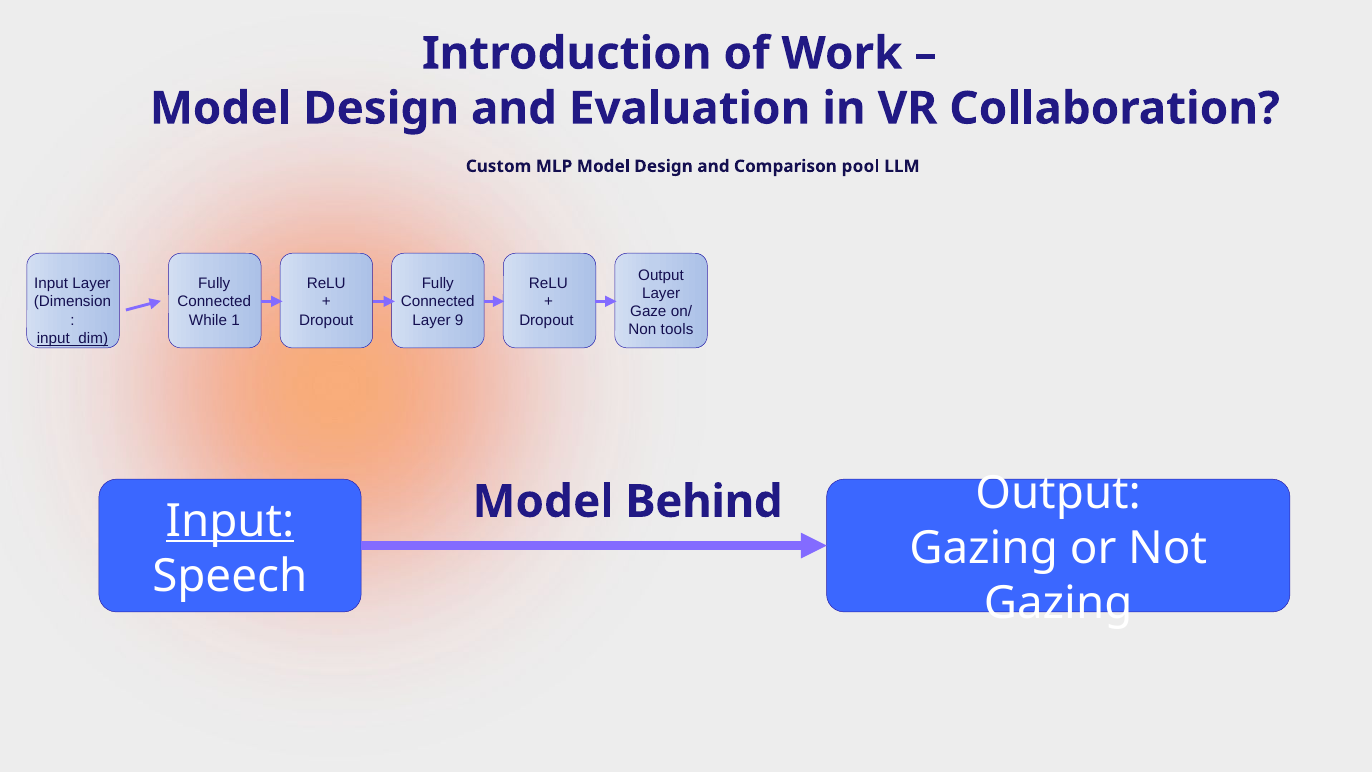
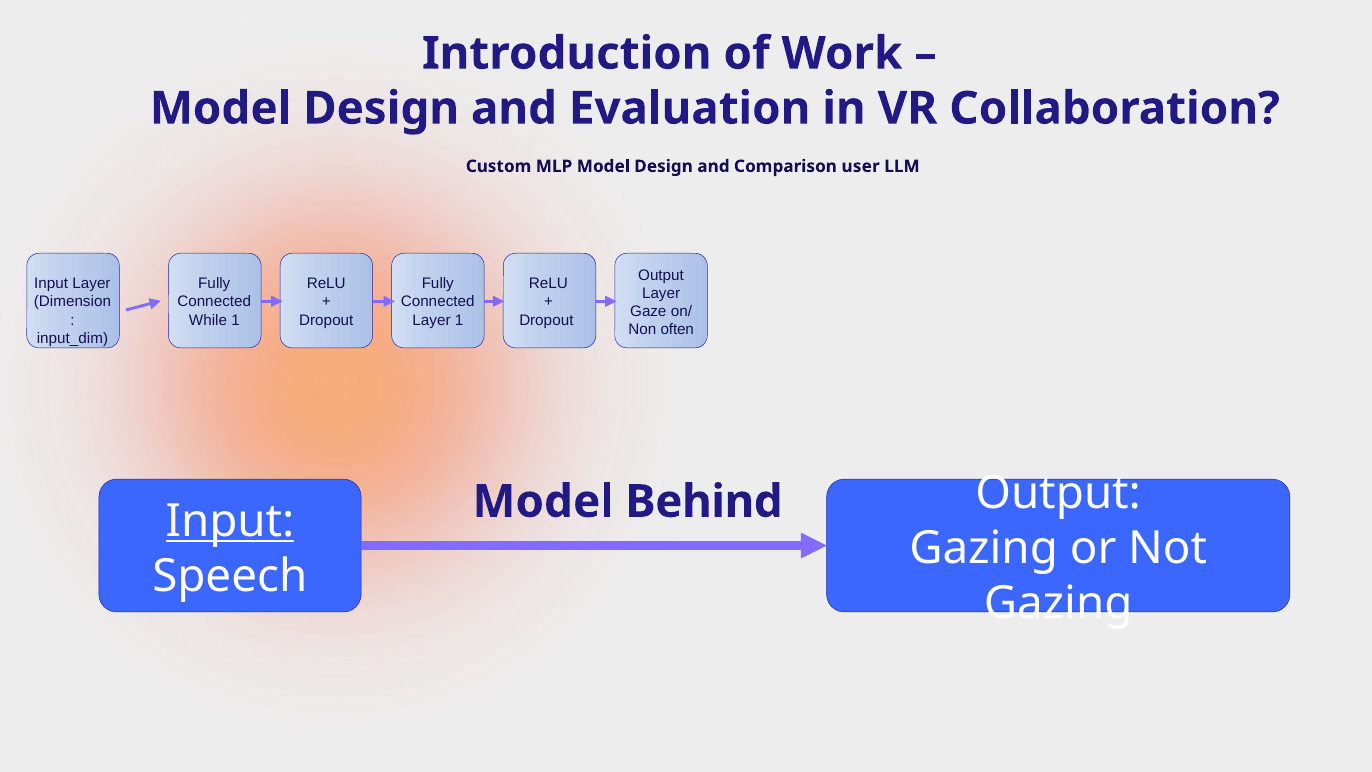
pool: pool -> user
Layer 9: 9 -> 1
tools: tools -> often
input_dim underline: present -> none
